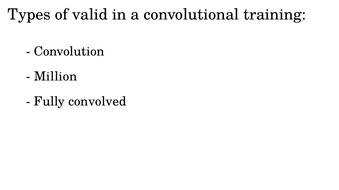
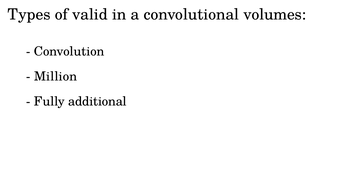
training: training -> volumes
convolved: convolved -> additional
